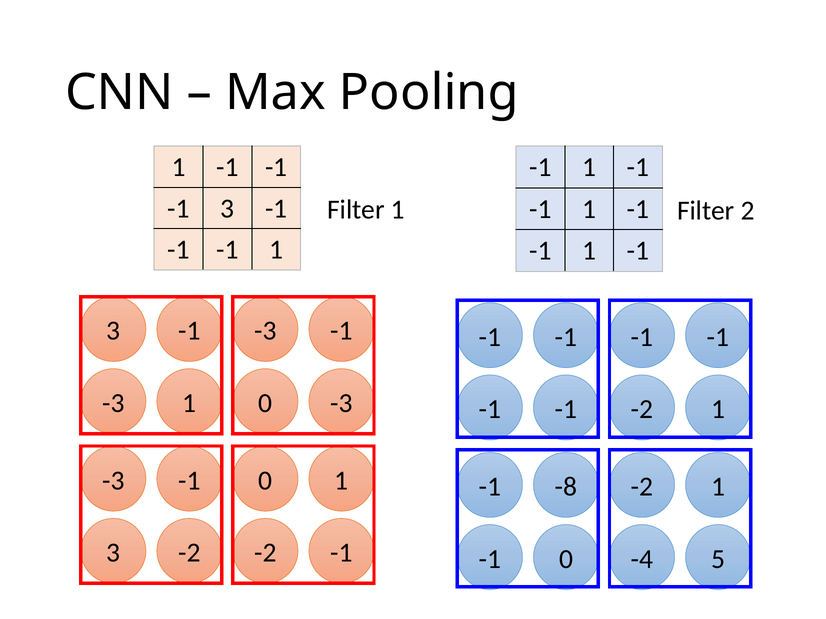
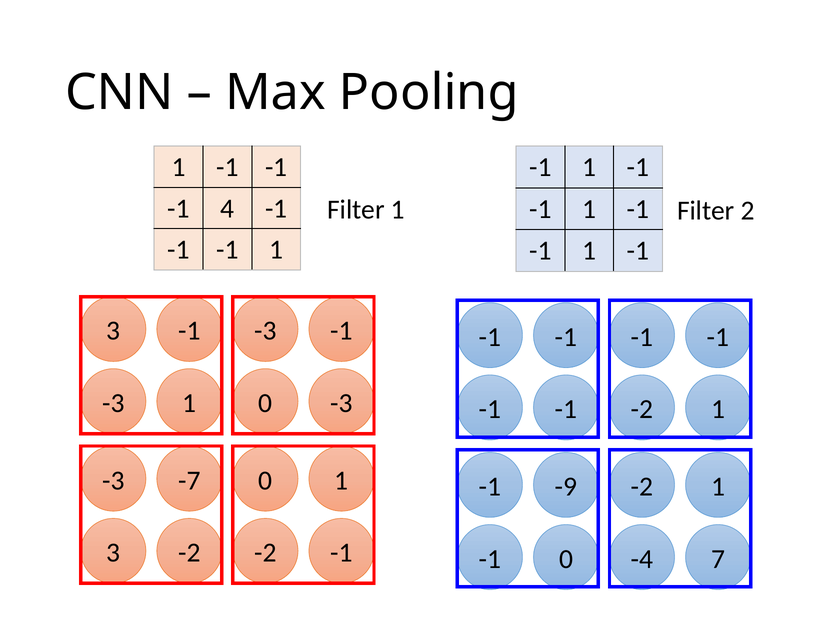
-1 3: 3 -> 4
-1 at (189, 481): -1 -> -7
-8: -8 -> -9
5: 5 -> 7
